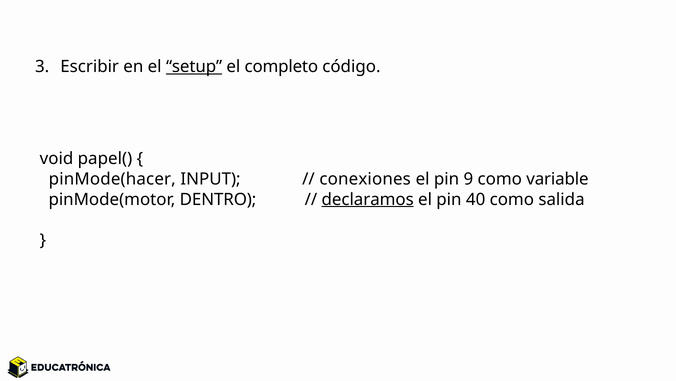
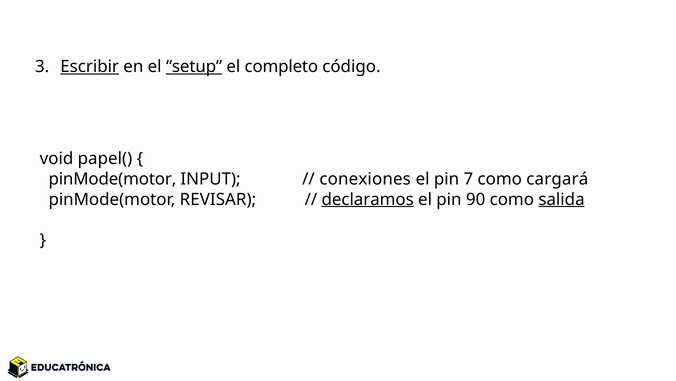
Escribir underline: none -> present
pinMode(hacer at (112, 179): pinMode(hacer -> pinMode(motor
9: 9 -> 7
variable: variable -> cargará
DENTRO: DENTRO -> REVISAR
40: 40 -> 90
salida underline: none -> present
